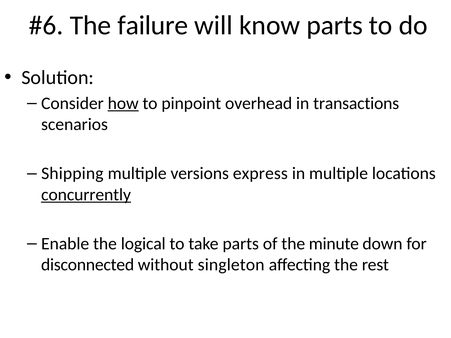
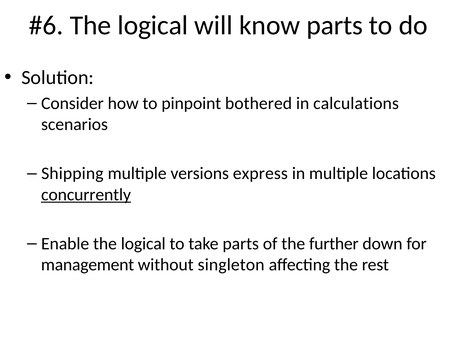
failure at (153, 25): failure -> logical
how underline: present -> none
overhead: overhead -> bothered
transactions: transactions -> calculations
minute: minute -> further
disconnected: disconnected -> management
